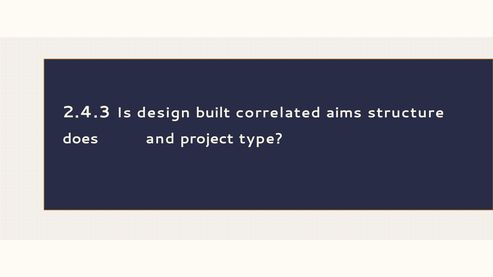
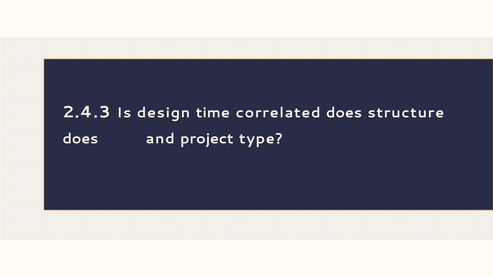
built: built -> time
correlated aims: aims -> does
